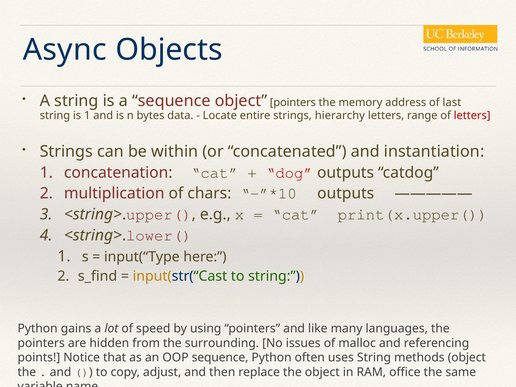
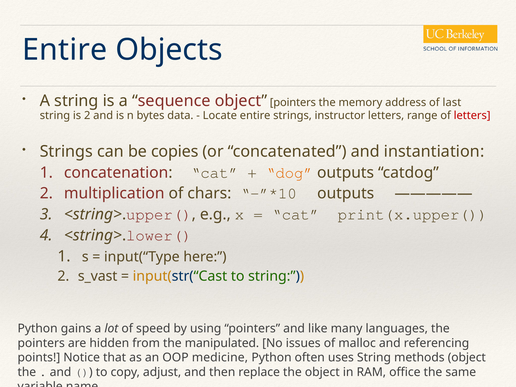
Async at (65, 50): Async -> Entire
is 1: 1 -> 2
hierarchy: hierarchy -> instructor
within: within -> copies
dog colour: red -> orange
s_find: s_find -> s_vast
surrounding: surrounding -> manipulated
OOP sequence: sequence -> medicine
